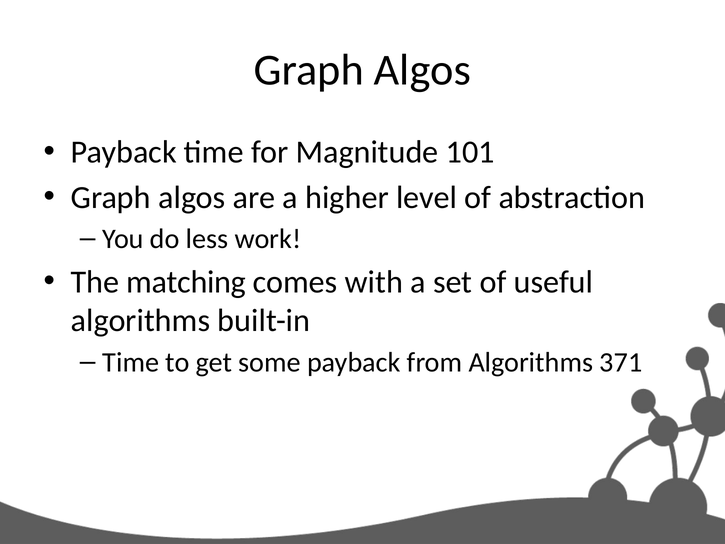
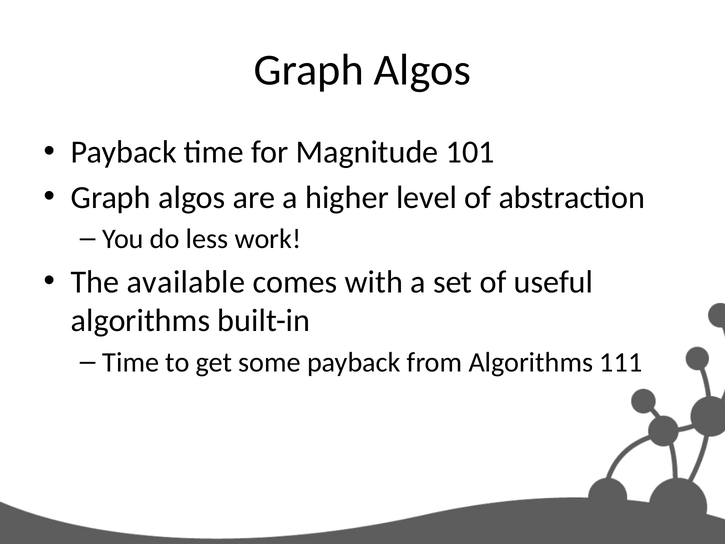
matching: matching -> available
371: 371 -> 111
